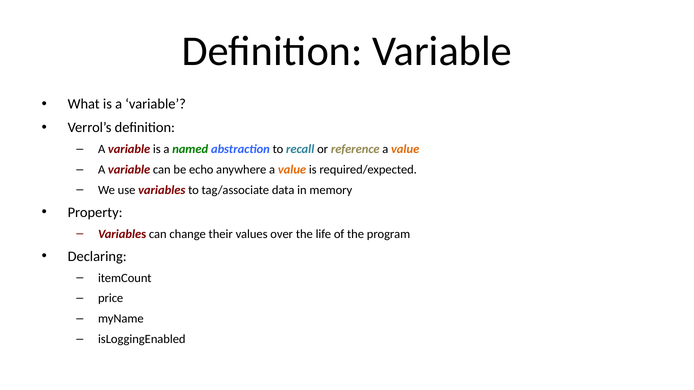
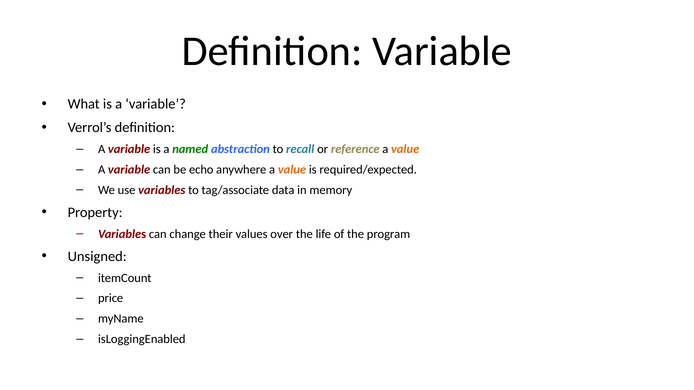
Declaring: Declaring -> Unsigned
